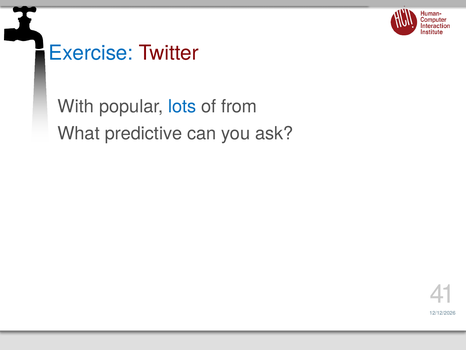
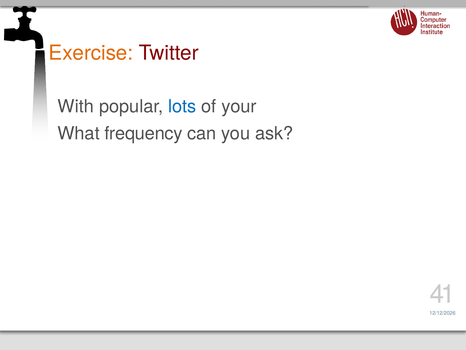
Exercise colour: blue -> orange
from: from -> your
predictive: predictive -> frequency
